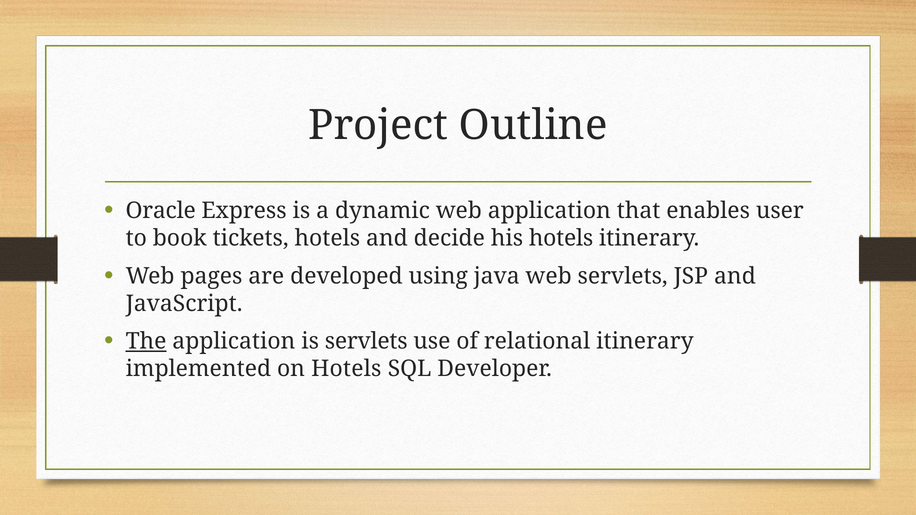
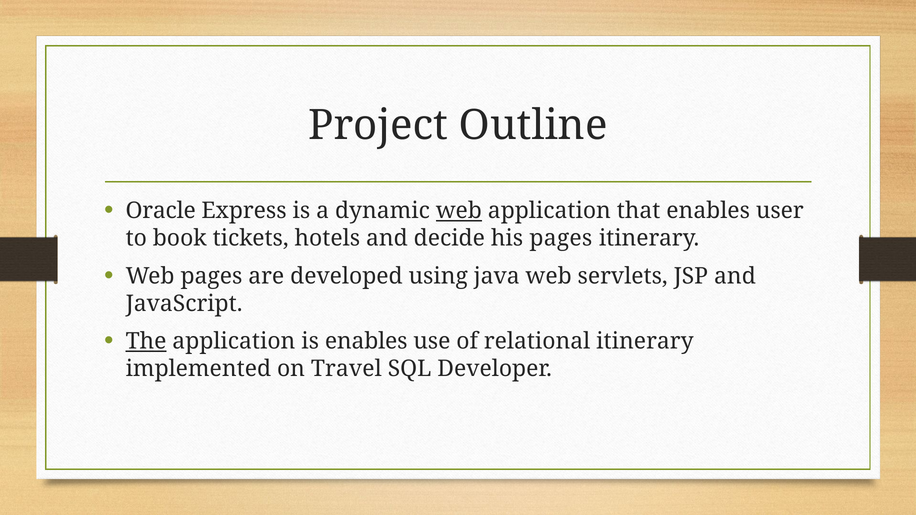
web at (459, 211) underline: none -> present
his hotels: hotels -> pages
is servlets: servlets -> enables
on Hotels: Hotels -> Travel
